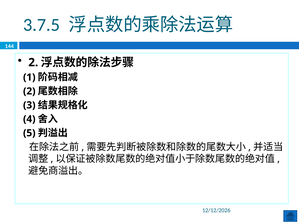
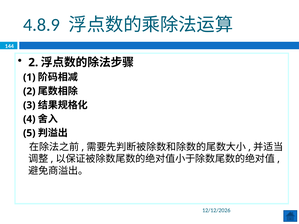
3.7.5: 3.7.5 -> 4.8.9
